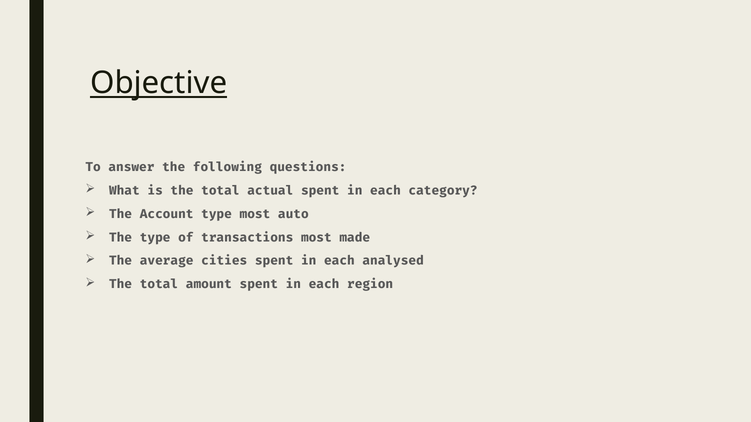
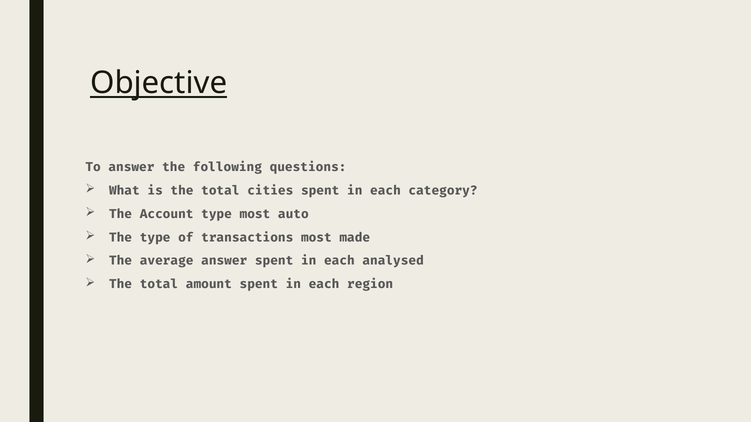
actual: actual -> cities
average cities: cities -> answer
